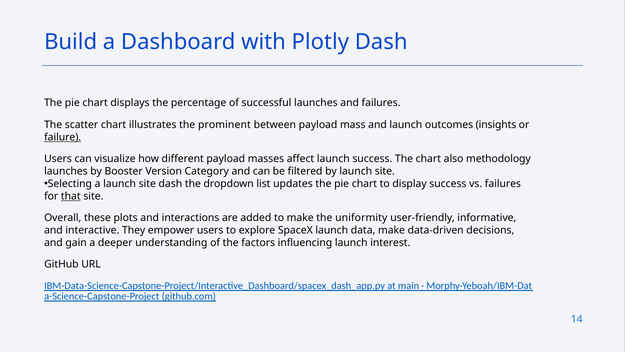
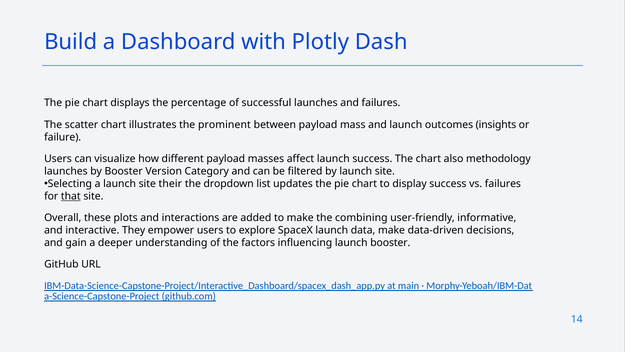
failure underline: present -> none
site dash: dash -> their
uniformity: uniformity -> combining
launch interest: interest -> booster
